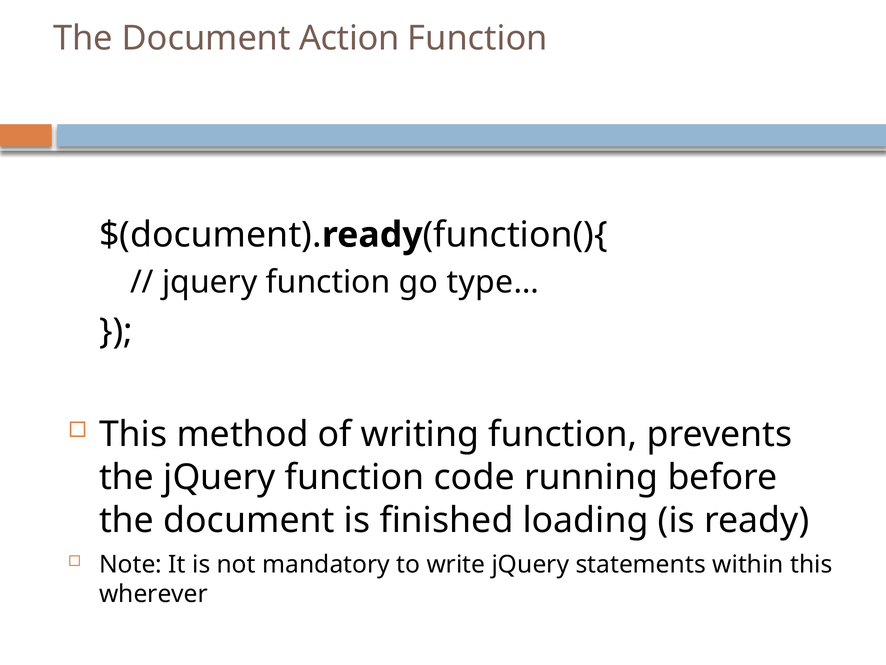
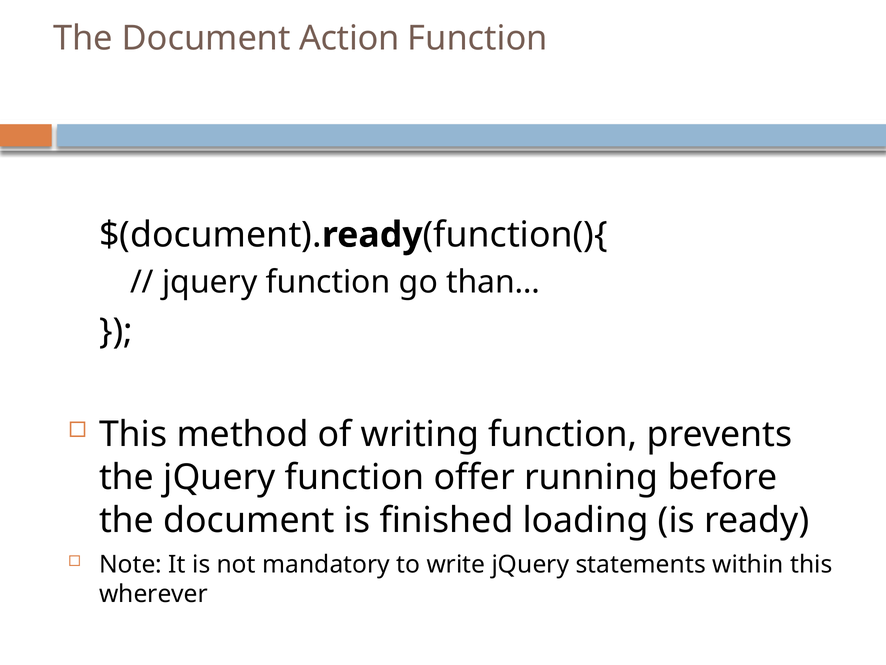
type…: type… -> than…
code: code -> offer
